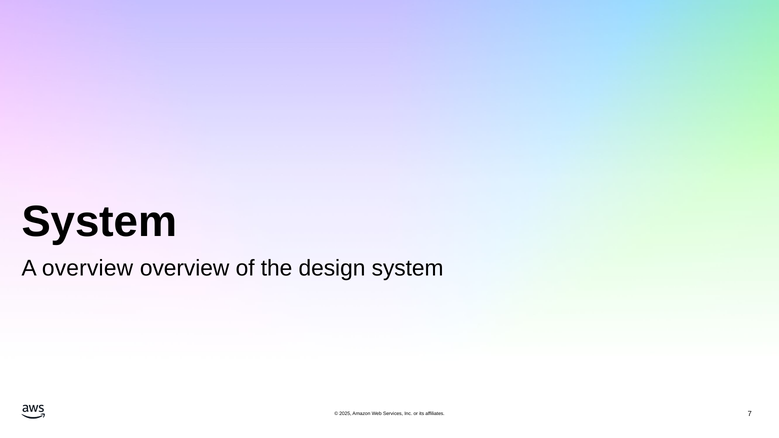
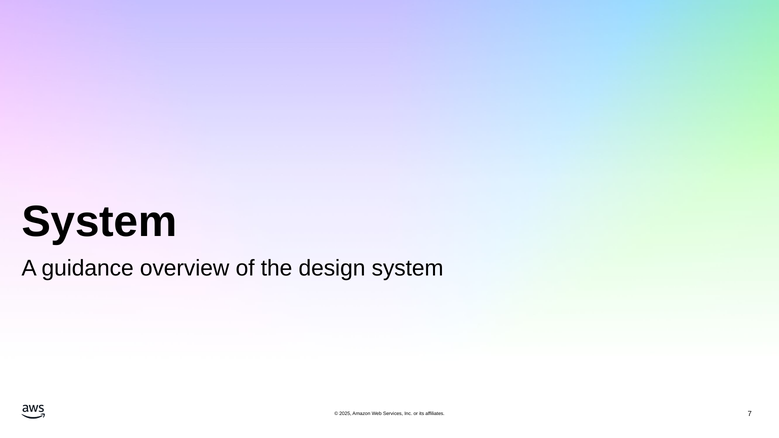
A overview: overview -> guidance
